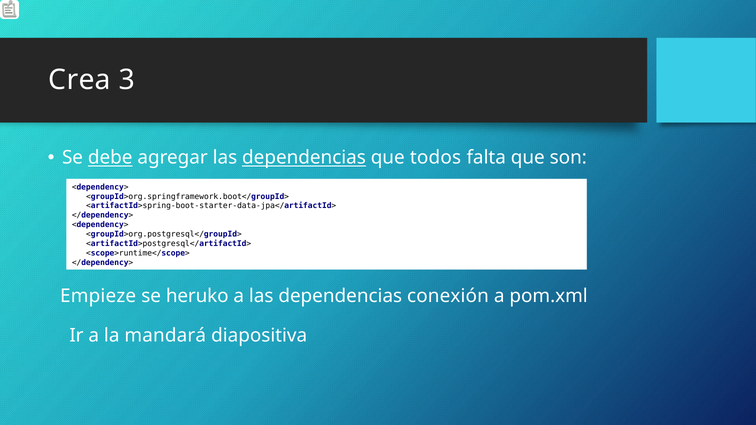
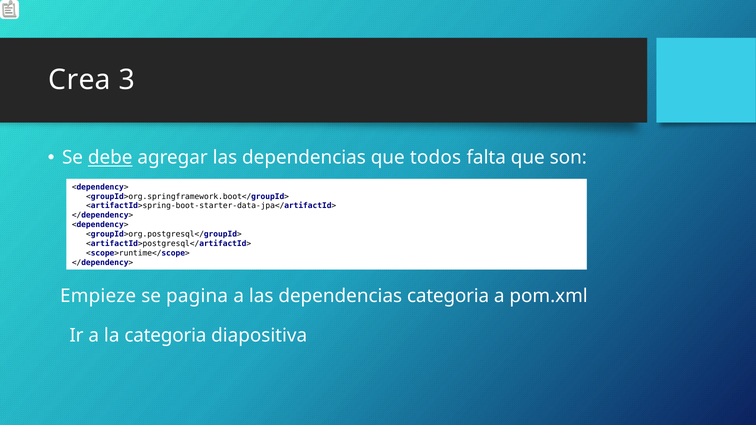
dependencias at (304, 158) underline: present -> none
heruko: heruko -> pagina
dependencias conexión: conexión -> categoria
la mandará: mandará -> categoria
